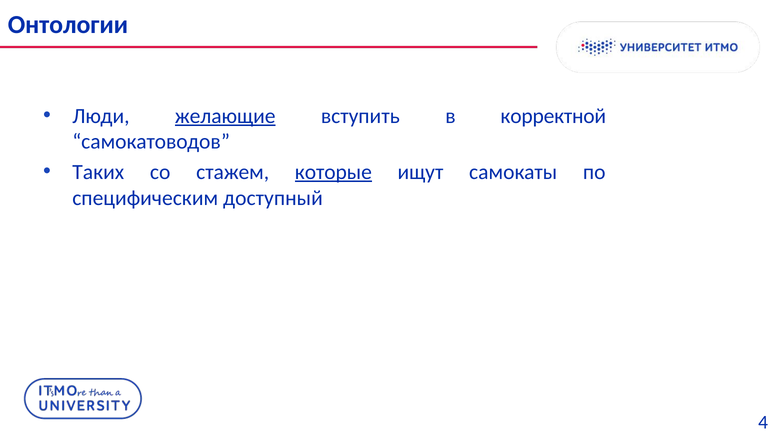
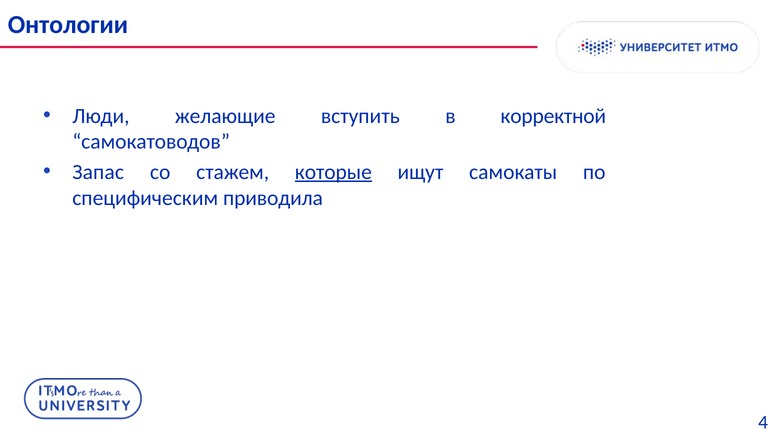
желающие underline: present -> none
Таких: Таких -> Запас
доступный: доступный -> приводила
